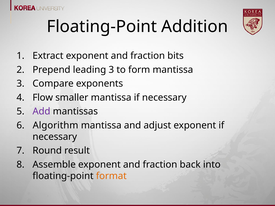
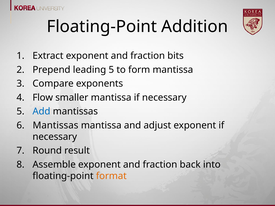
leading 3: 3 -> 5
Add colour: purple -> blue
Algorithm at (55, 125): Algorithm -> Mantissas
